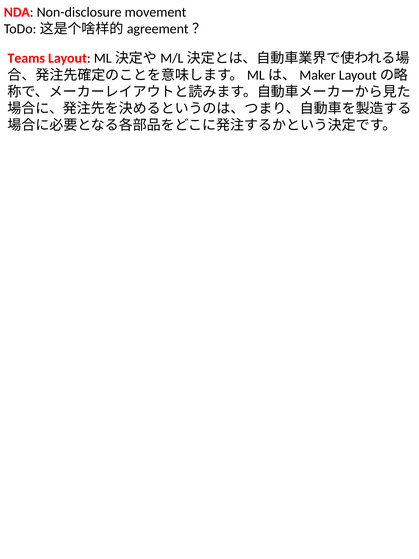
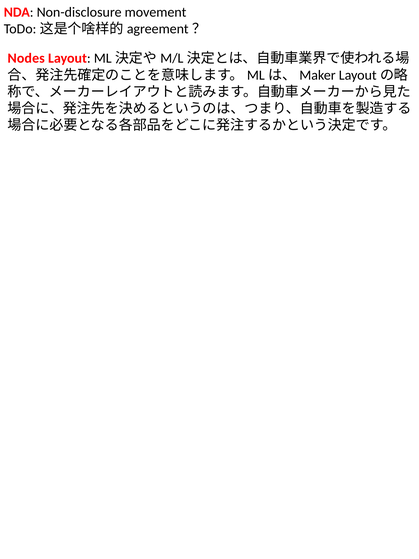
Teams: Teams -> Nodes
